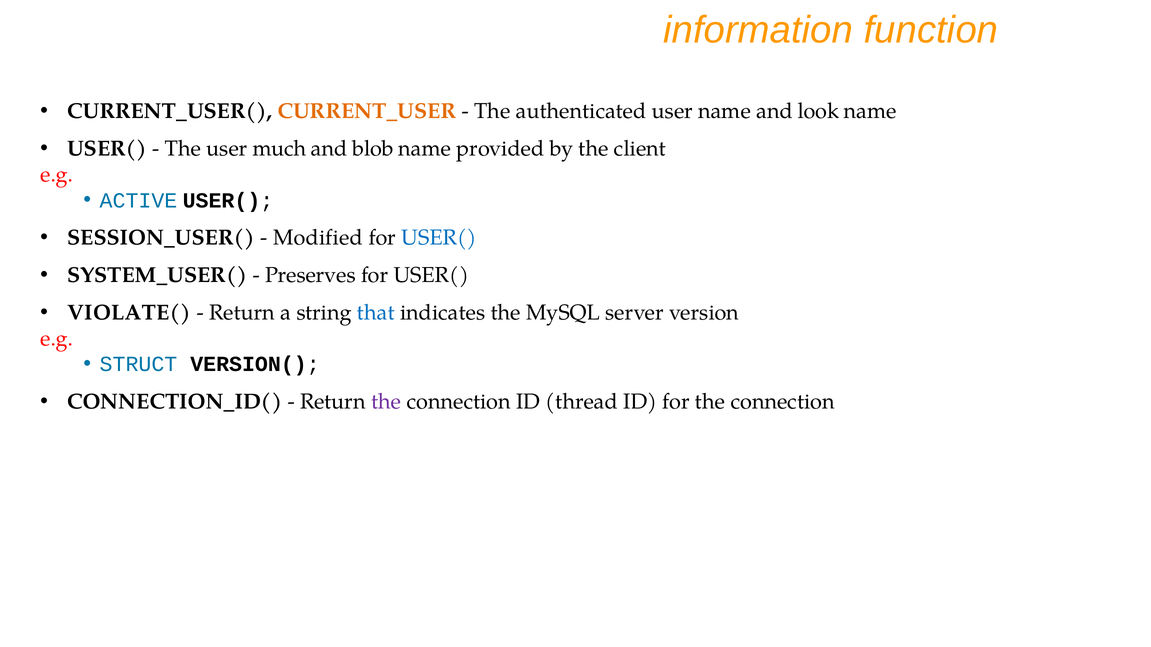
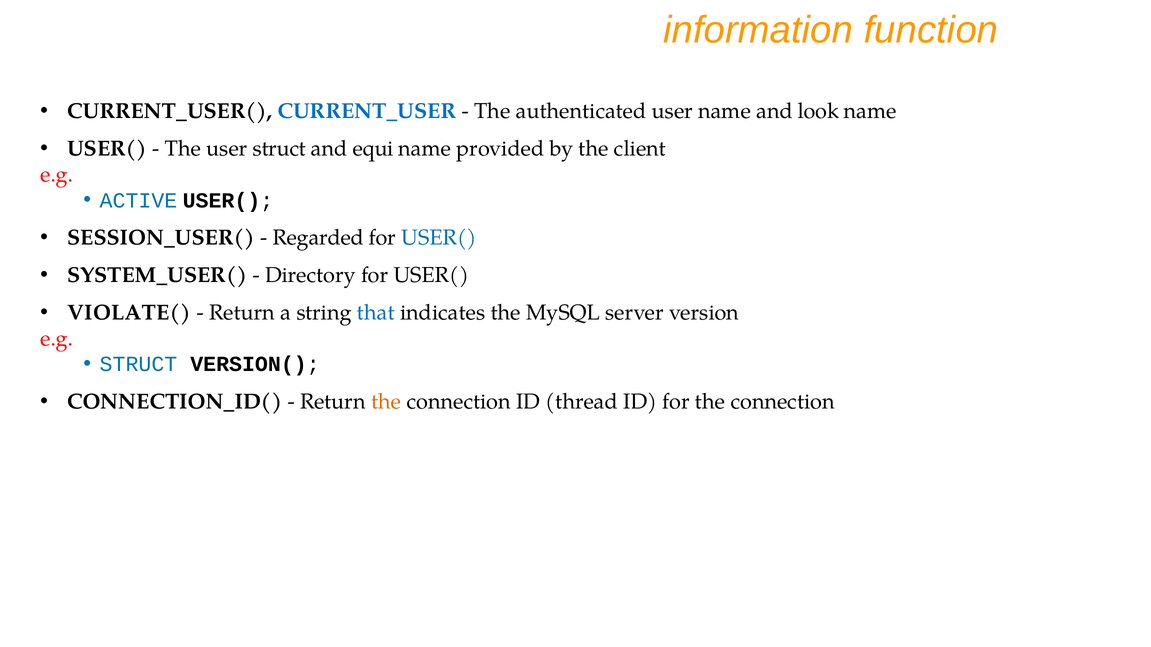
CURRENT_USER colour: orange -> blue
user much: much -> struct
blob: blob -> equi
Modified: Modified -> Regarded
Preserves: Preserves -> Directory
the at (386, 402) colour: purple -> orange
